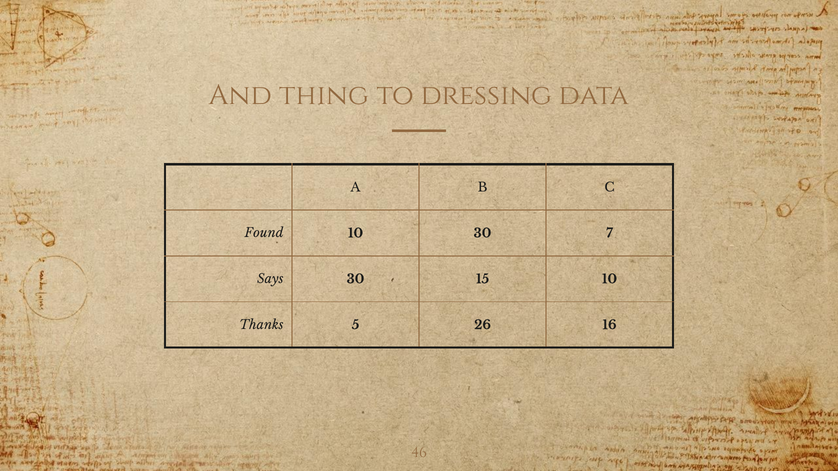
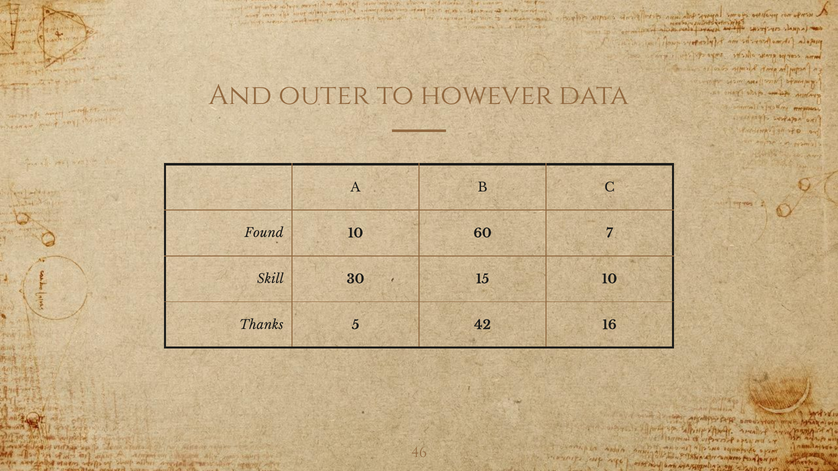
thing: thing -> outer
dressing: dressing -> however
10 30: 30 -> 60
Says: Says -> Skill
26: 26 -> 42
